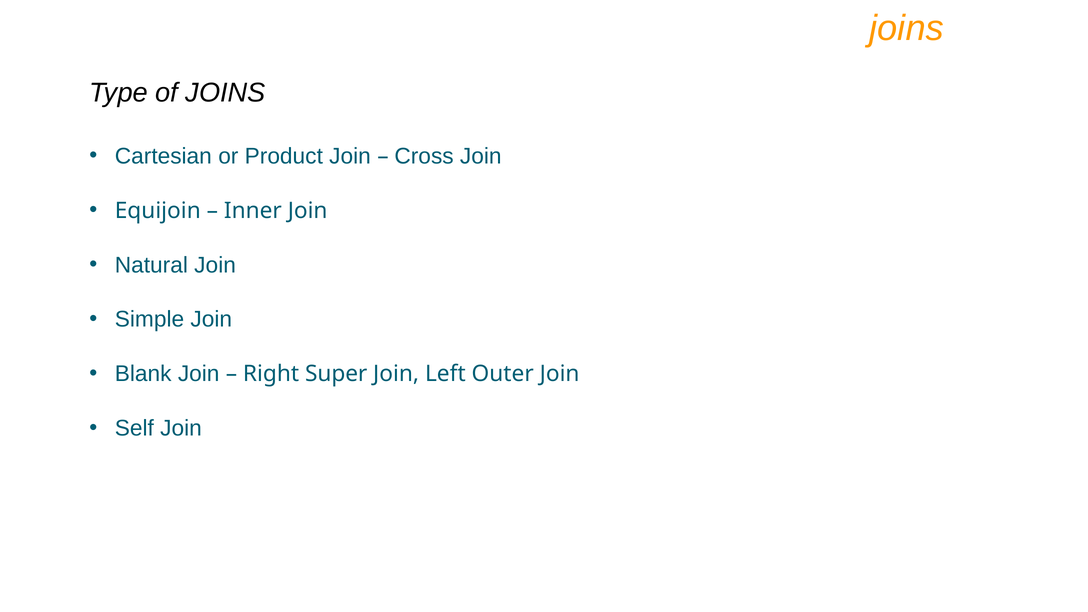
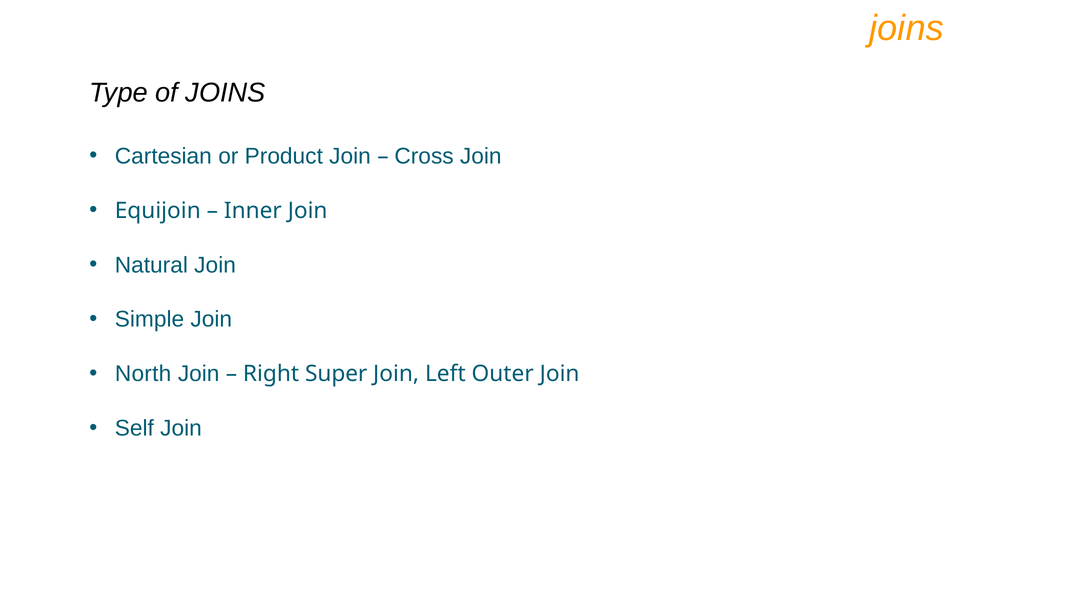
Blank: Blank -> North
